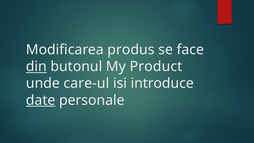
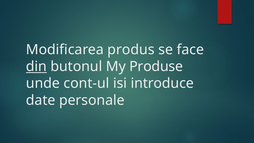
Product: Product -> Produse
care-ul: care-ul -> cont-ul
date underline: present -> none
